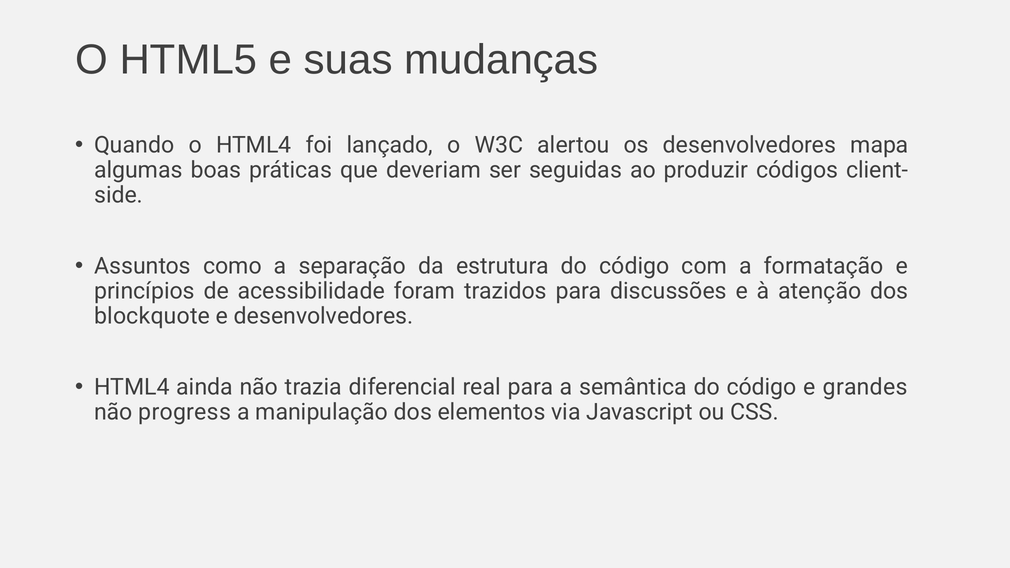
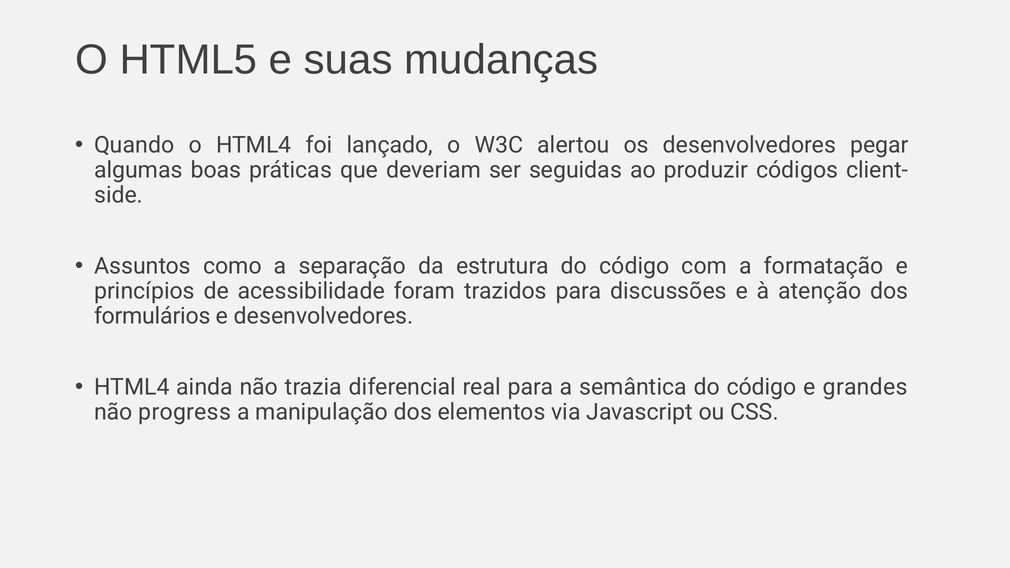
mapa: mapa -> pegar
blockquote: blockquote -> formulários
